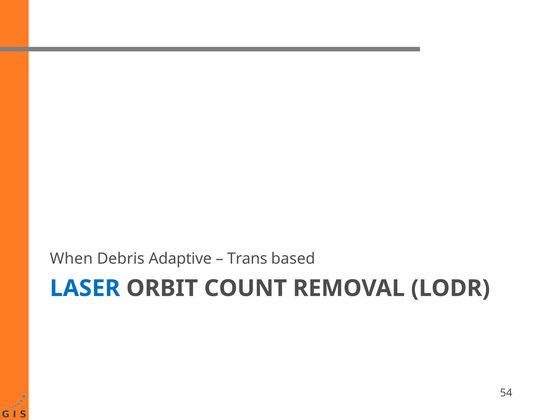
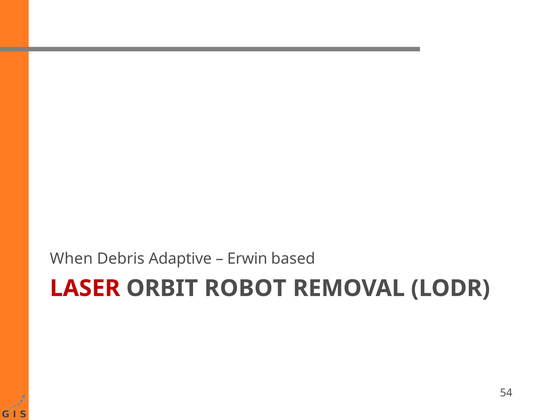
Trans: Trans -> Erwin
LASER colour: blue -> red
COUNT: COUNT -> ROBOT
